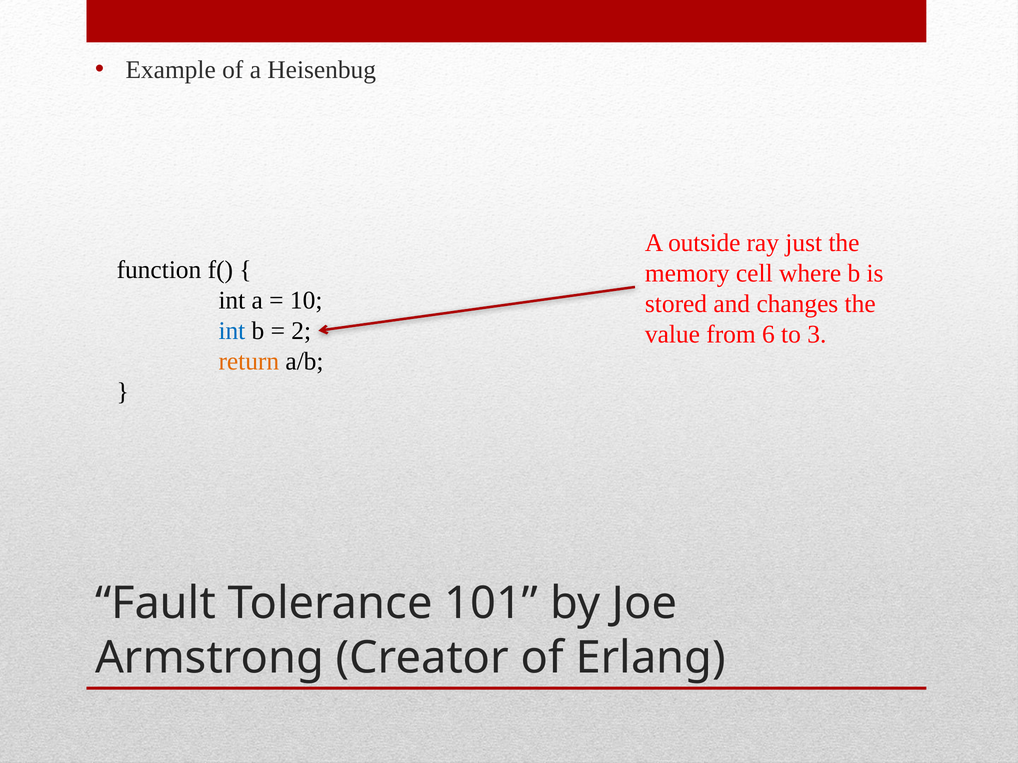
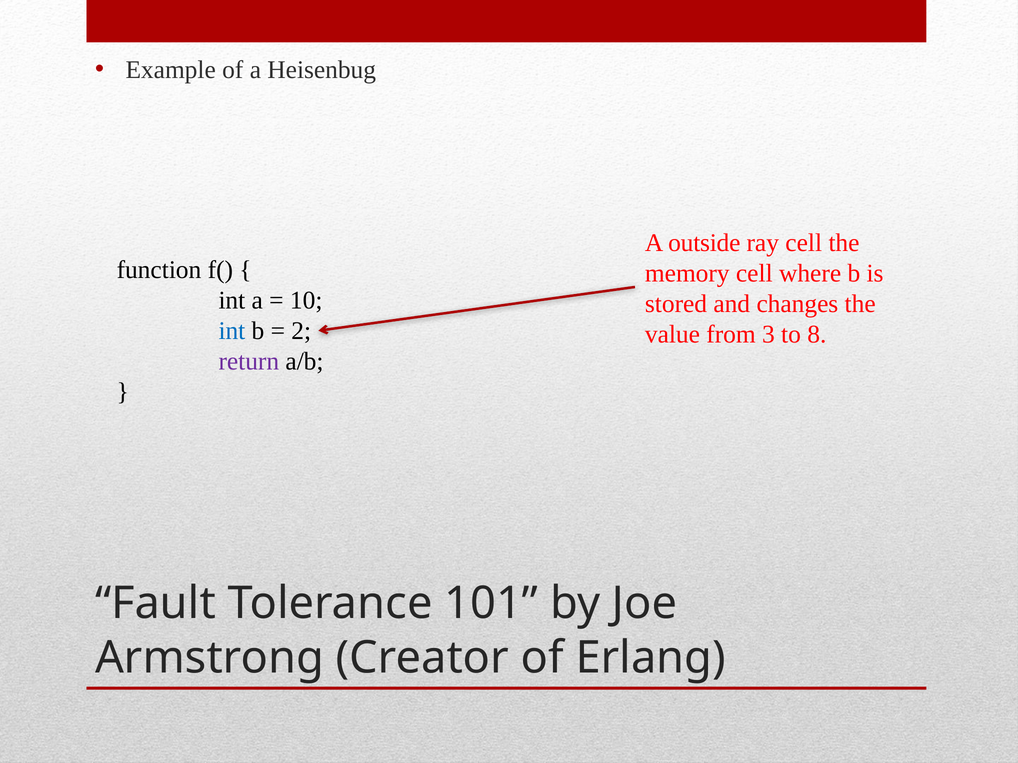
ray just: just -> cell
6: 6 -> 3
3: 3 -> 8
return colour: orange -> purple
